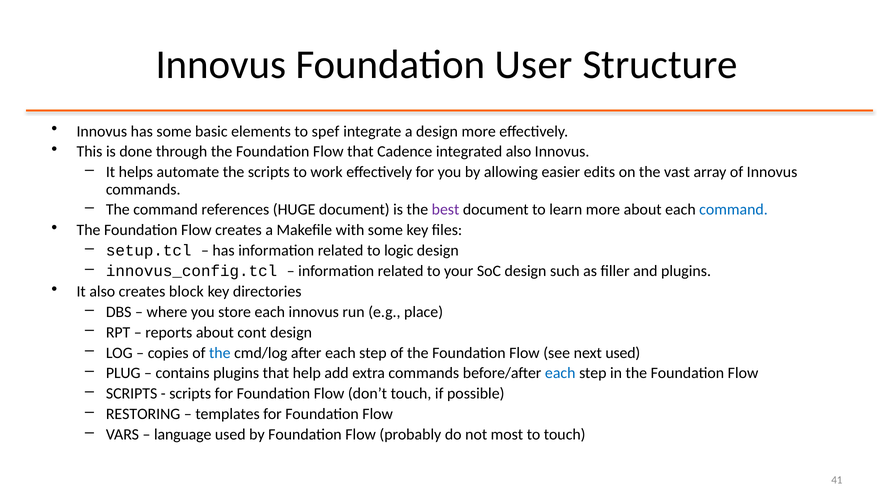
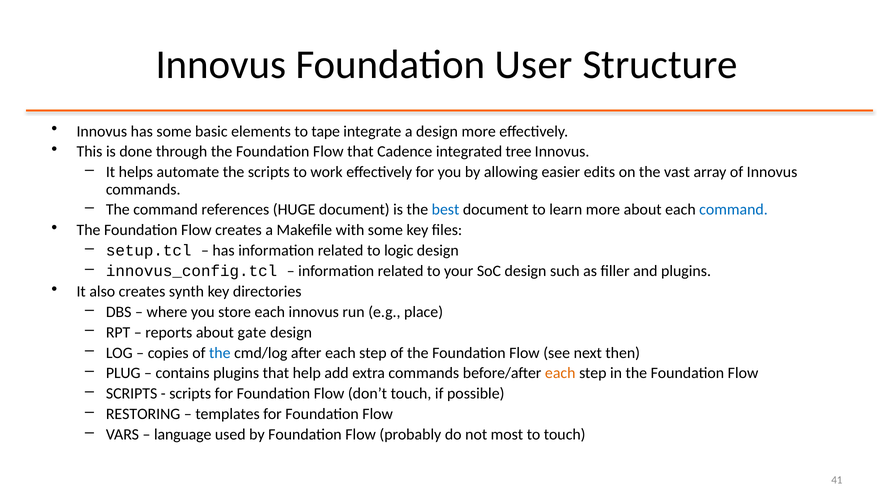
spef: spef -> tape
integrated also: also -> tree
best colour: purple -> blue
block: block -> synth
cont: cont -> gate
next used: used -> then
each at (560, 373) colour: blue -> orange
